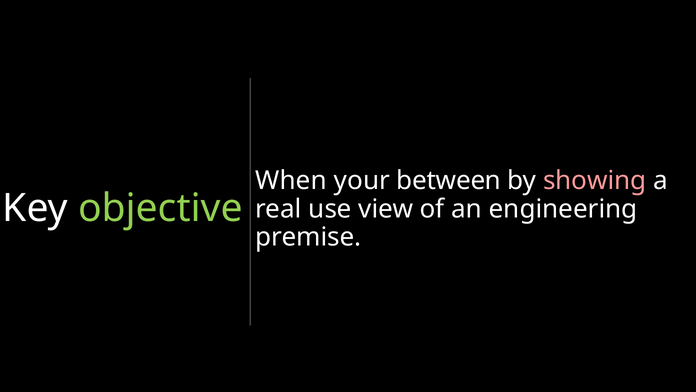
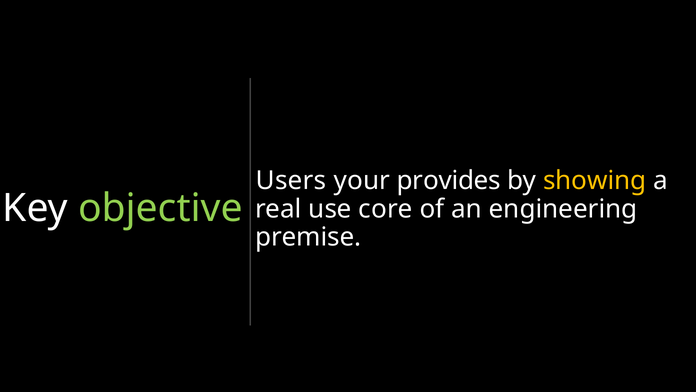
When: When -> Users
between: between -> provides
showing colour: pink -> yellow
view: view -> core
